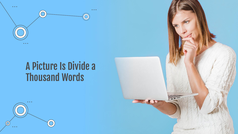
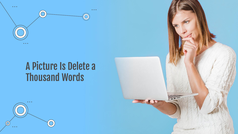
Divide: Divide -> Delete
